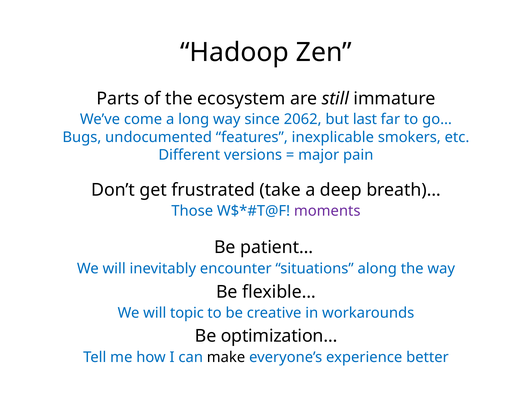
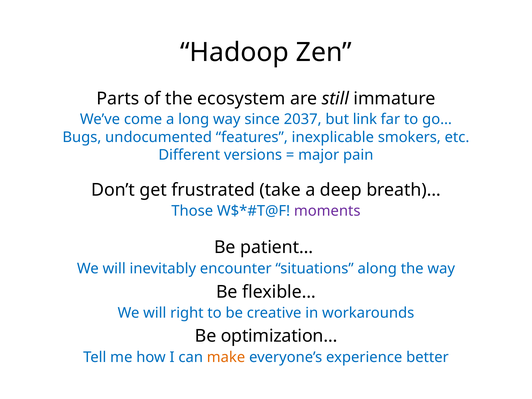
2062: 2062 -> 2037
last: last -> link
topic: topic -> right
make colour: black -> orange
